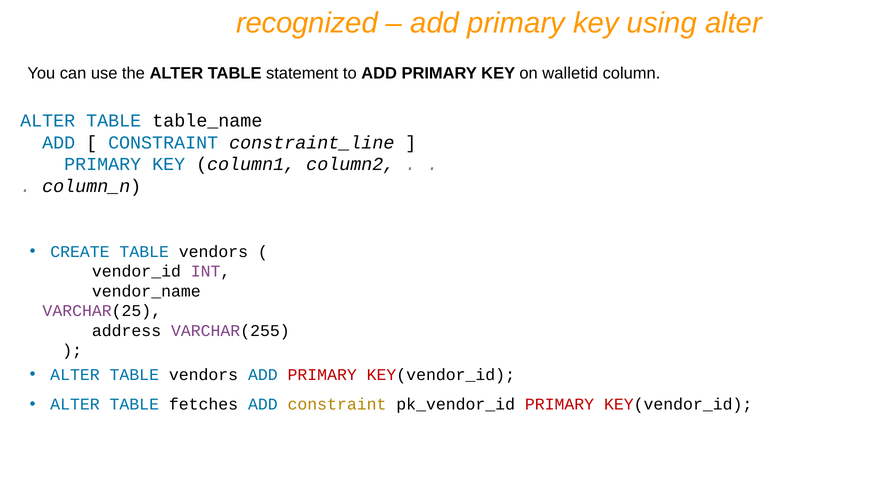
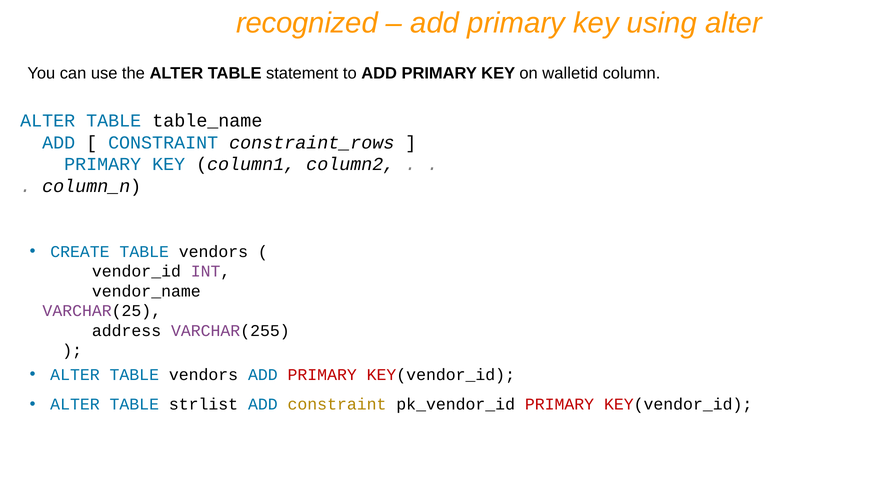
constraint_line: constraint_line -> constraint_rows
fetches: fetches -> strlist
